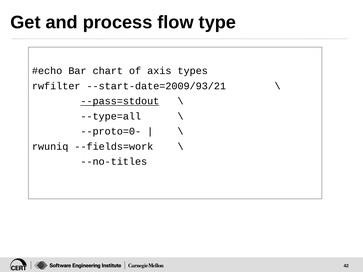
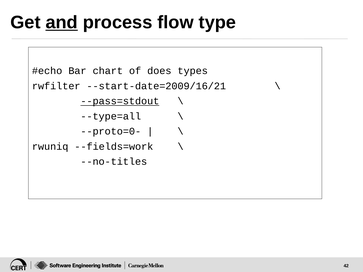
and underline: none -> present
axis: axis -> does
--start-date=2009/93/21: --start-date=2009/93/21 -> --start-date=2009/16/21
